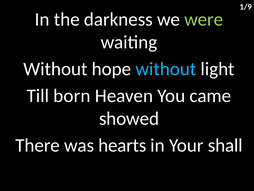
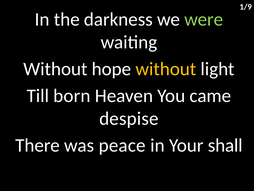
without at (166, 69) colour: light blue -> yellow
showed: showed -> despise
hearts: hearts -> peace
